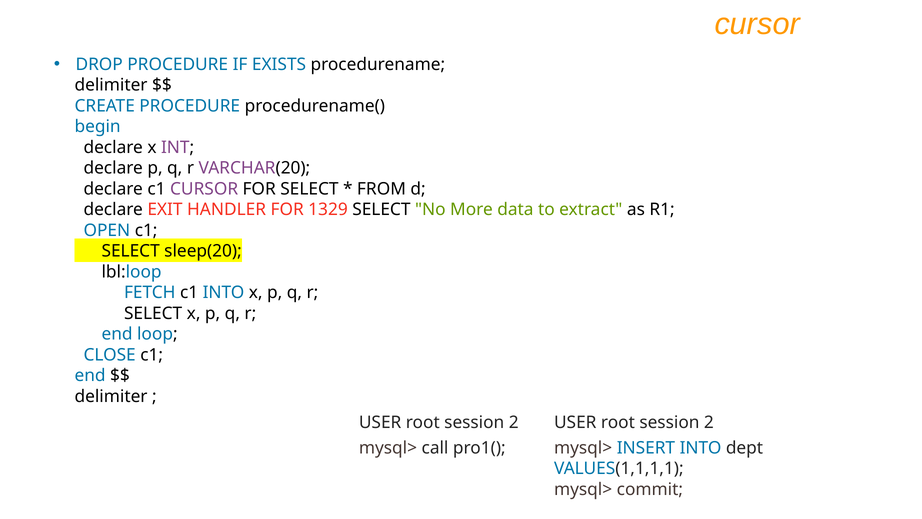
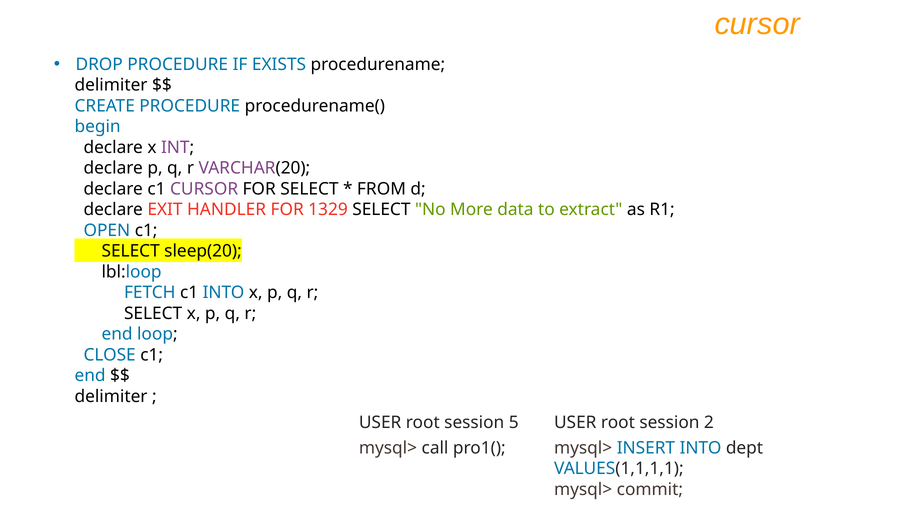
2 at (514, 422): 2 -> 5
